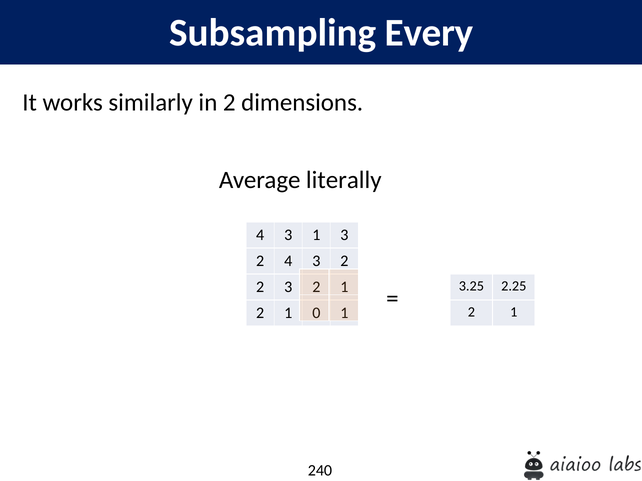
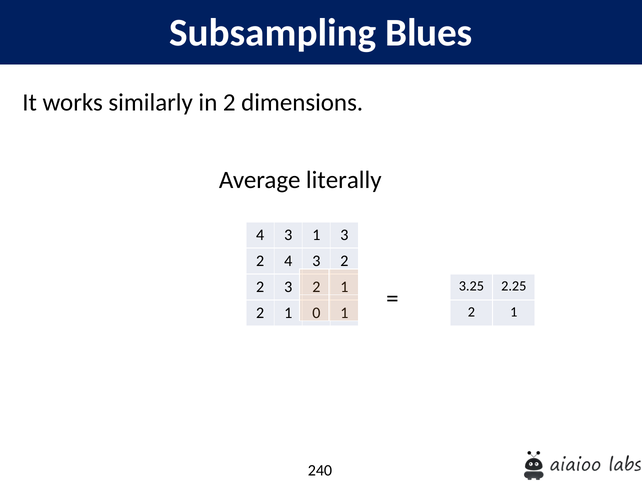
Every: Every -> Blues
